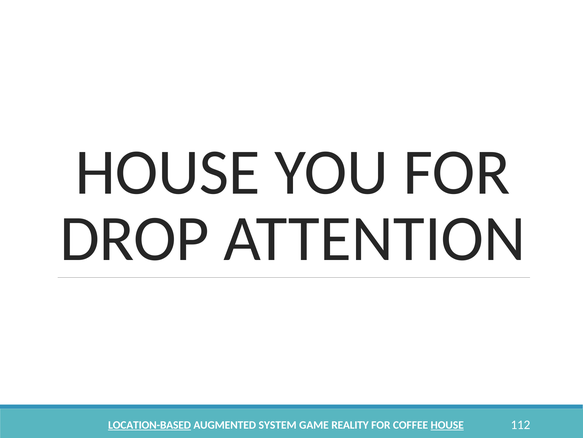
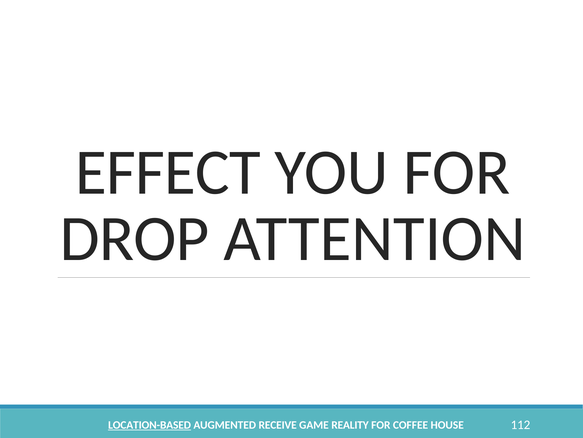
HOUSE at (168, 172): HOUSE -> EFFECT
SYSTEM: SYSTEM -> RECEIVE
HOUSE at (447, 424) underline: present -> none
